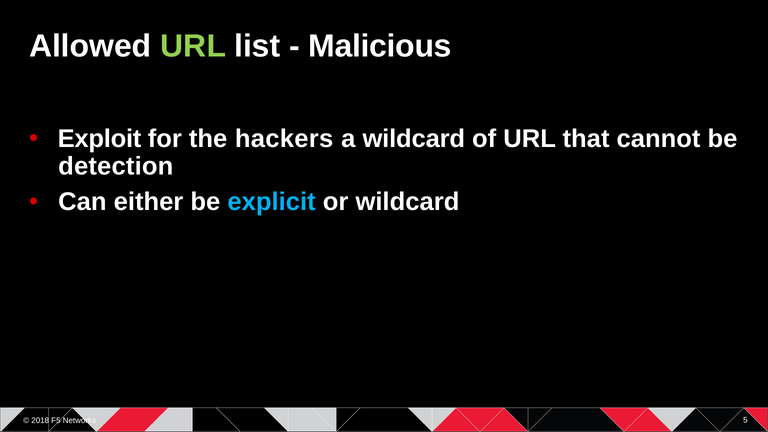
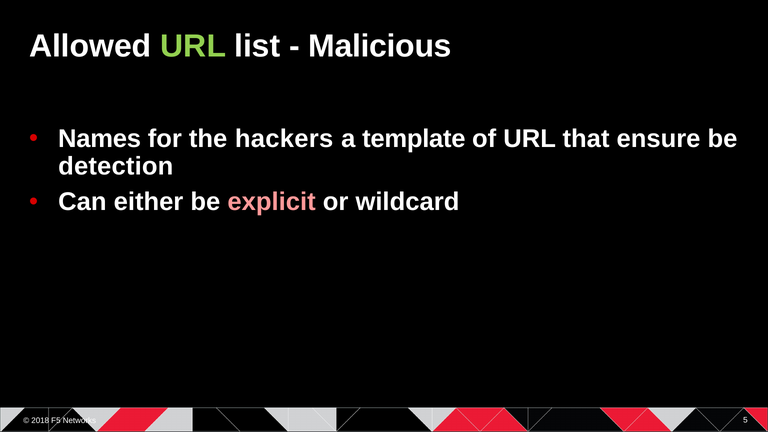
Exploit: Exploit -> Names
a wildcard: wildcard -> template
cannot: cannot -> ensure
explicit colour: light blue -> pink
